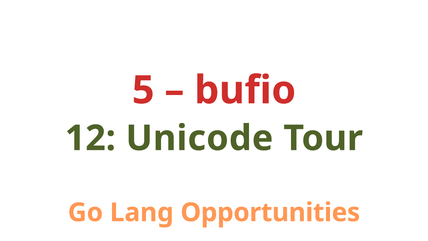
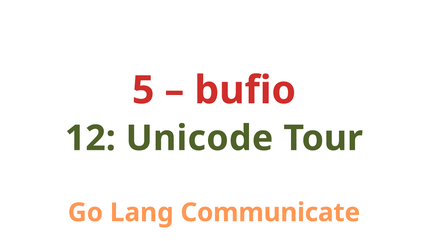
Opportunities: Opportunities -> Communicate
